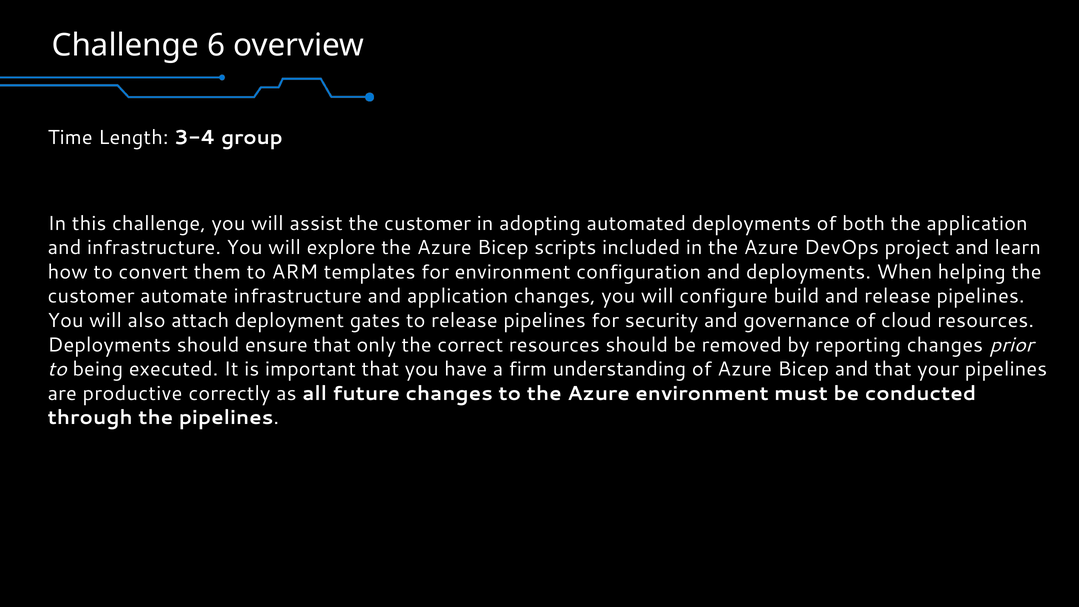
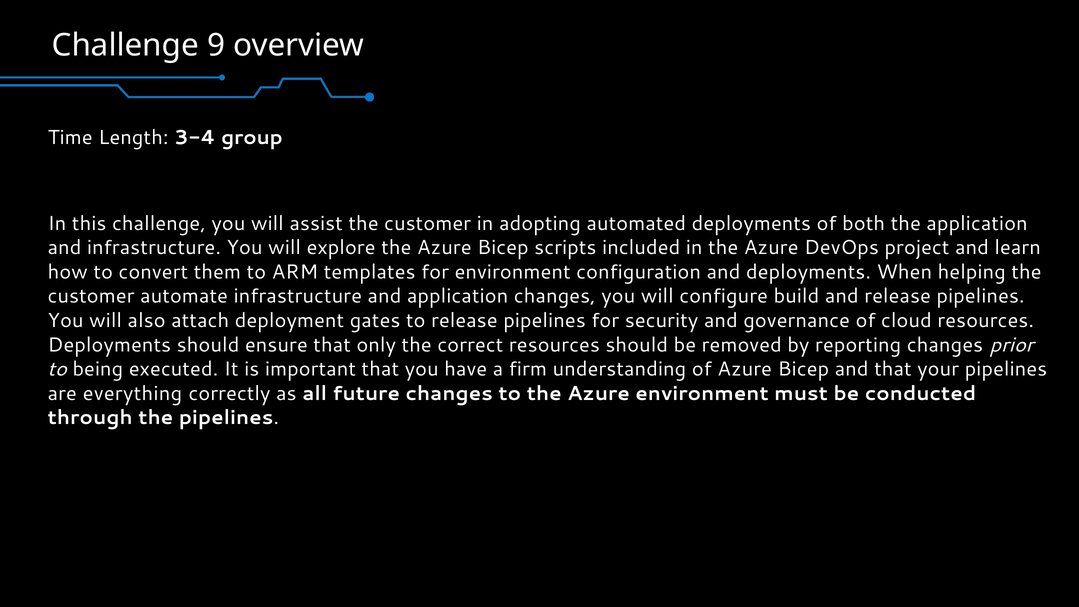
6: 6 -> 9
productive: productive -> everything
